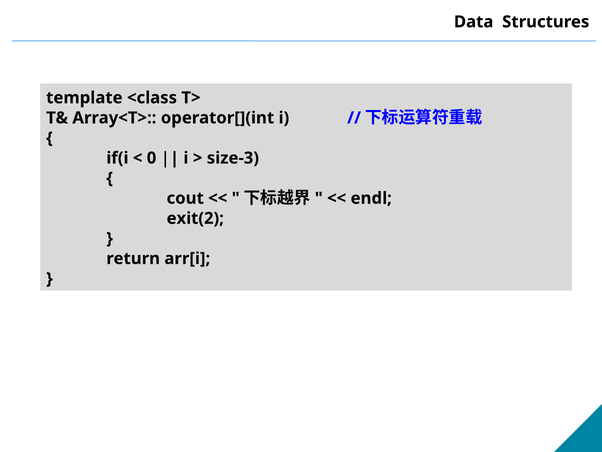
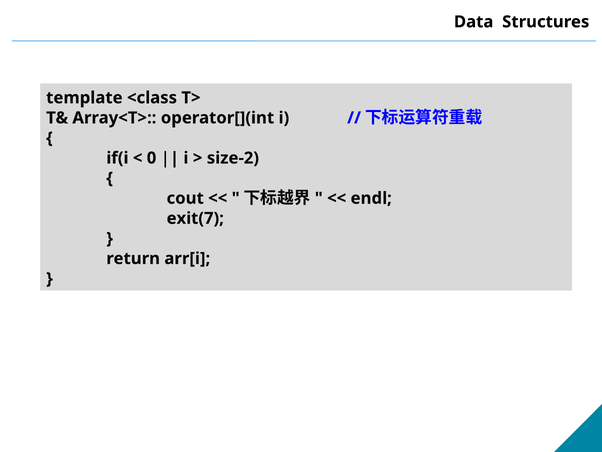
size-3: size-3 -> size-2
exit(2: exit(2 -> exit(7
